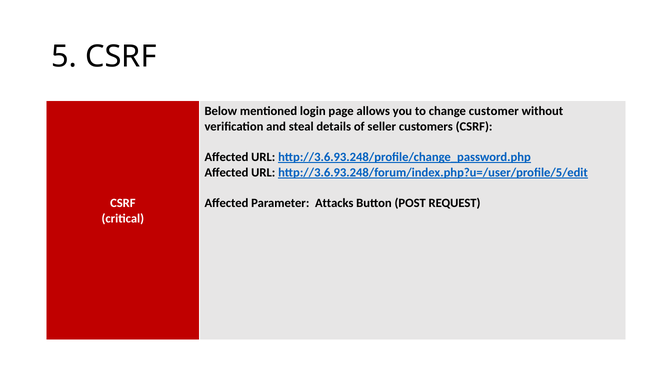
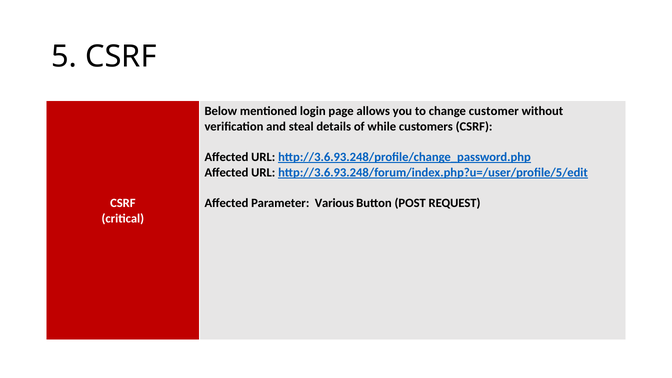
seller: seller -> while
Attacks: Attacks -> Various
